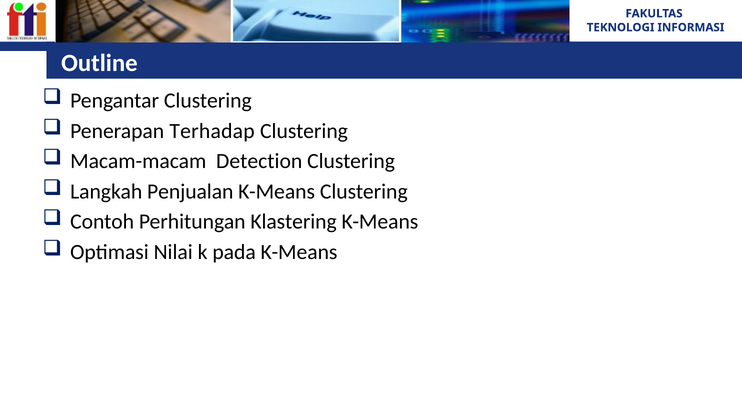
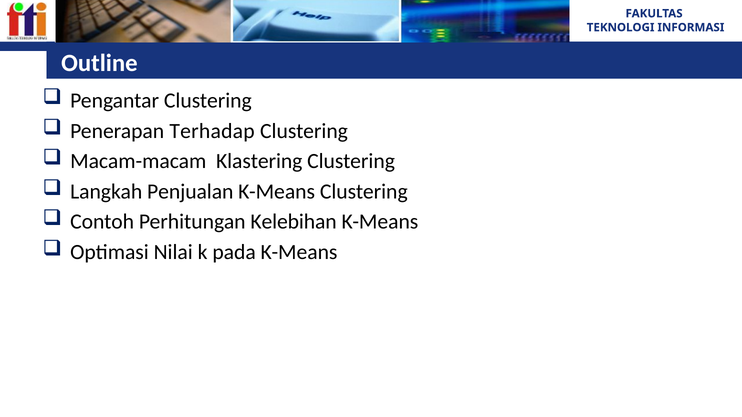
Detection: Detection -> Klastering
Klastering: Klastering -> Kelebihan
